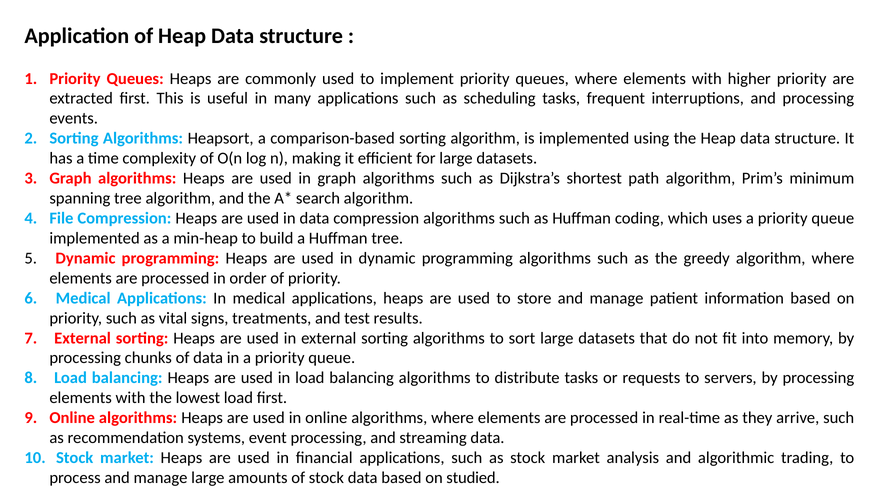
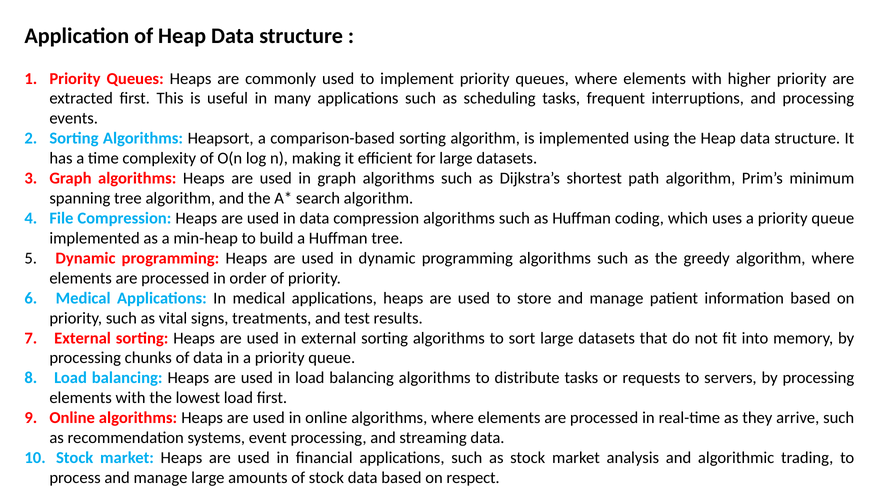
studied: studied -> respect
